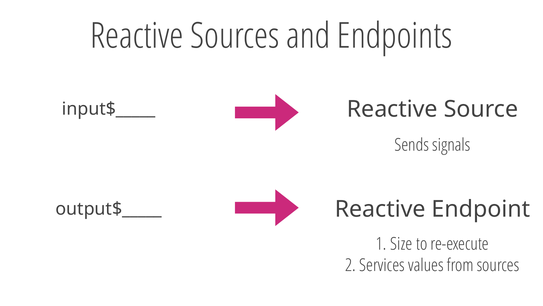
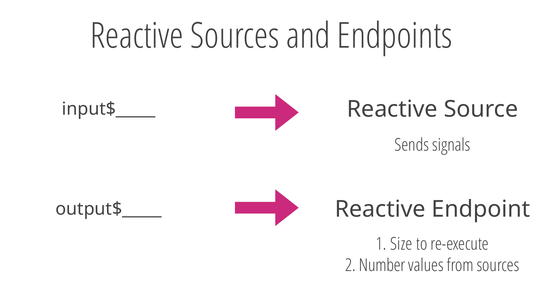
Services: Services -> Number
